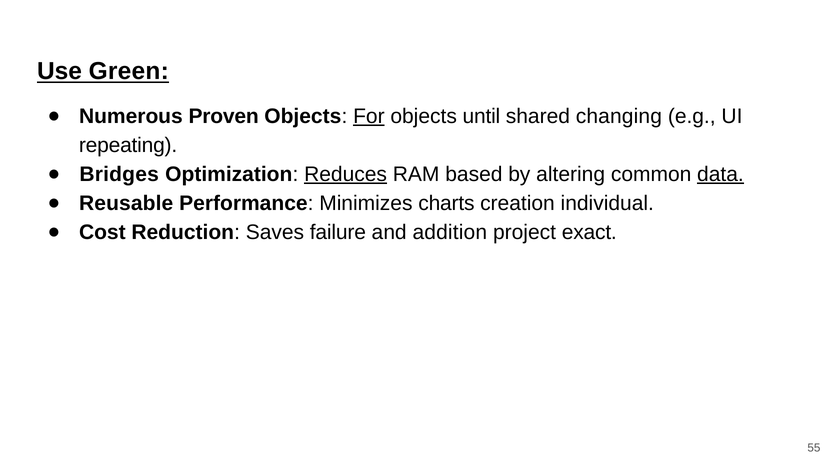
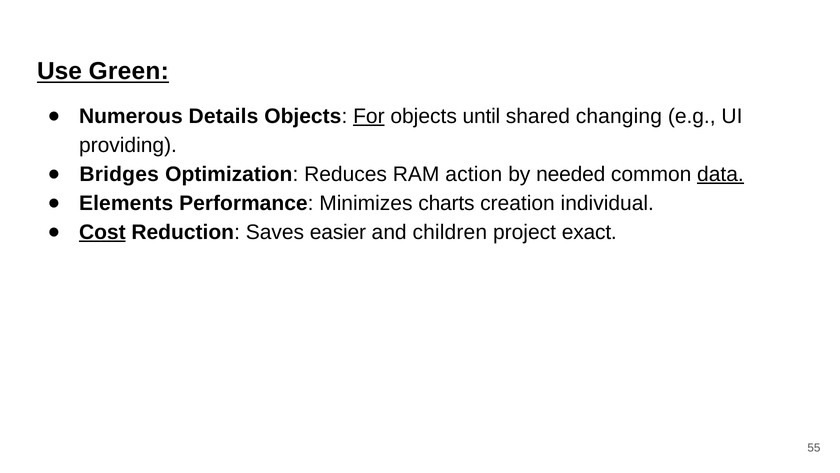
Proven: Proven -> Details
repeating: repeating -> providing
Reduces underline: present -> none
based: based -> action
altering: altering -> needed
Reusable: Reusable -> Elements
Cost underline: none -> present
failure: failure -> easier
addition: addition -> children
